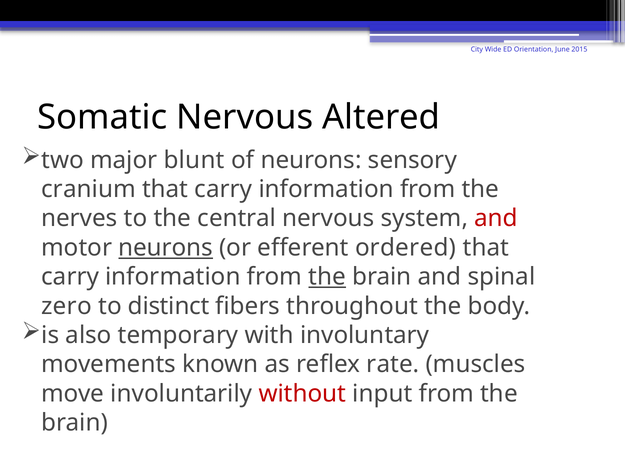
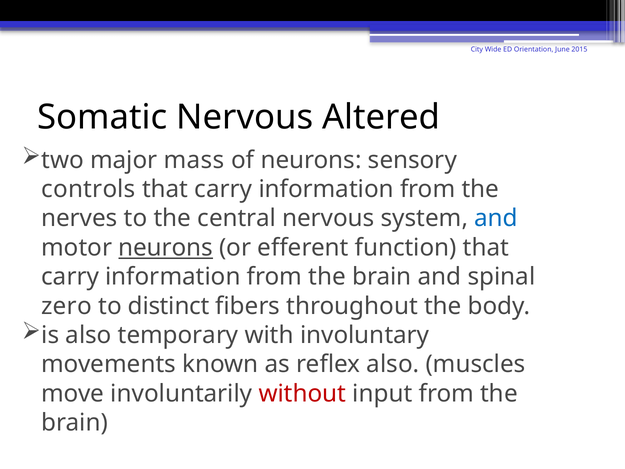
blunt: blunt -> mass
cranium: cranium -> controls
and at (496, 218) colour: red -> blue
ordered: ordered -> function
the at (327, 277) underline: present -> none
reflex rate: rate -> also
